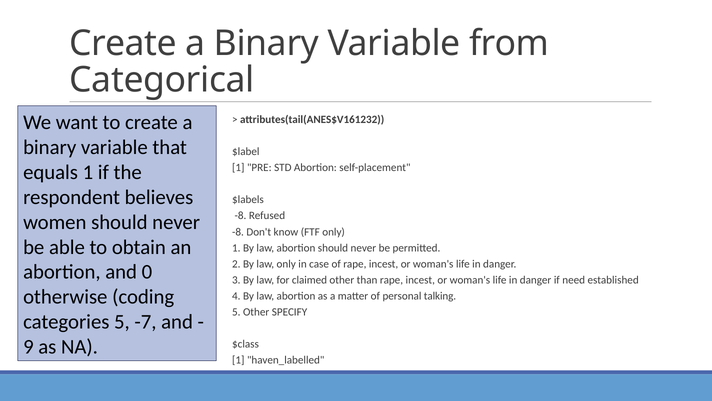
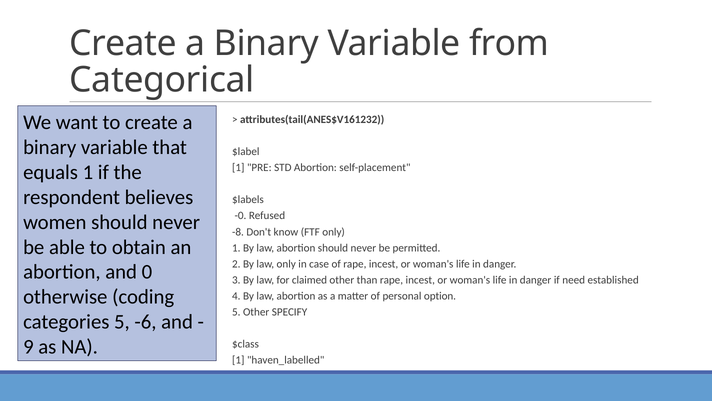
-8 at (241, 216): -8 -> -0
talking: talking -> option
-7: -7 -> -6
